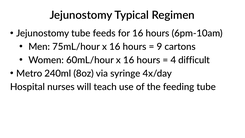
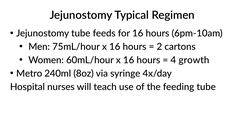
9: 9 -> 2
difficult: difficult -> growth
